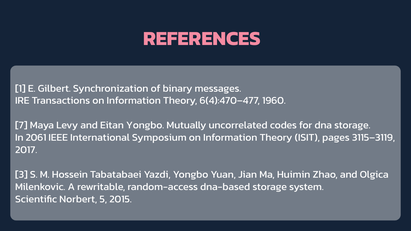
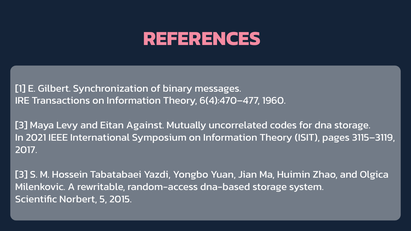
7 at (21, 125): 7 -> 3
Eitan Yongbo: Yongbo -> Against
2061: 2061 -> 2021
